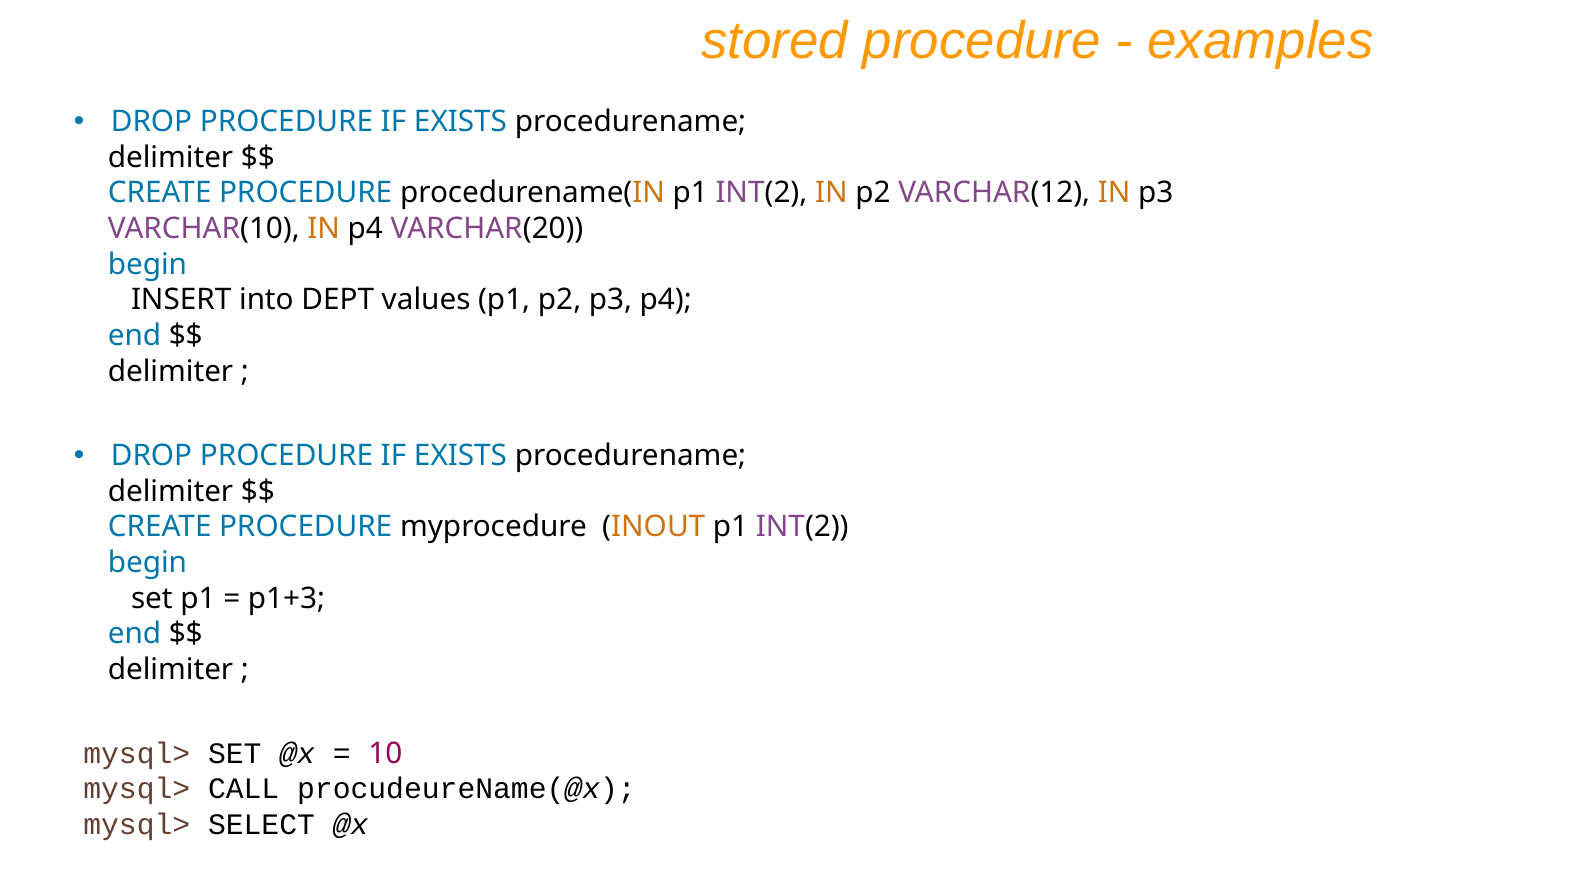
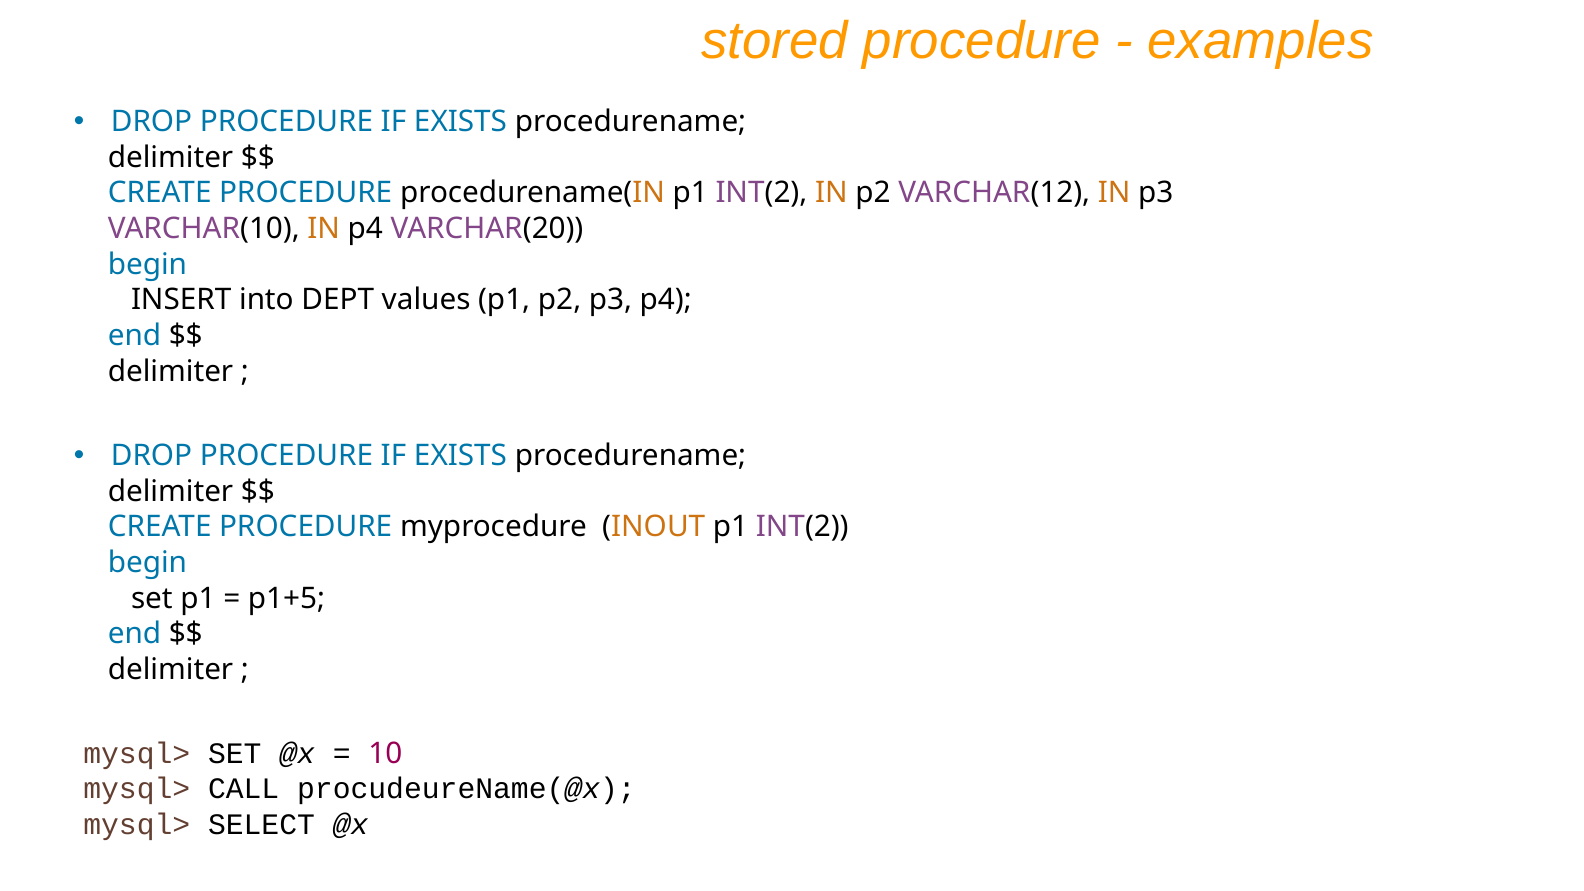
p1+3: p1+3 -> p1+5
